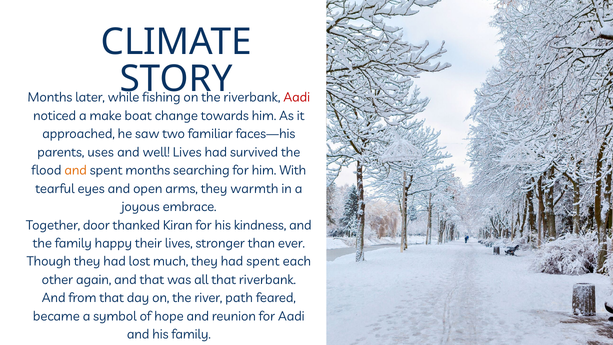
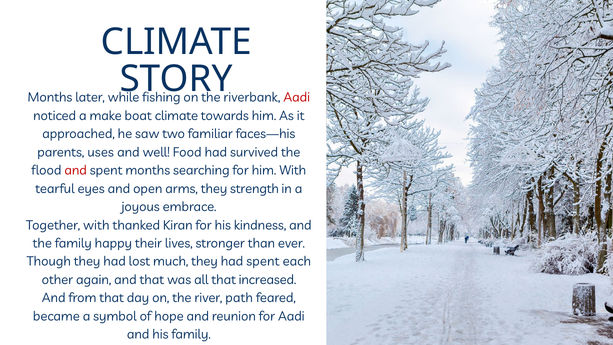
boat change: change -> climate
well Lives: Lives -> Food
and at (76, 170) colour: orange -> red
warmth: warmth -> strength
Together door: door -> with
that riverbank: riverbank -> increased
